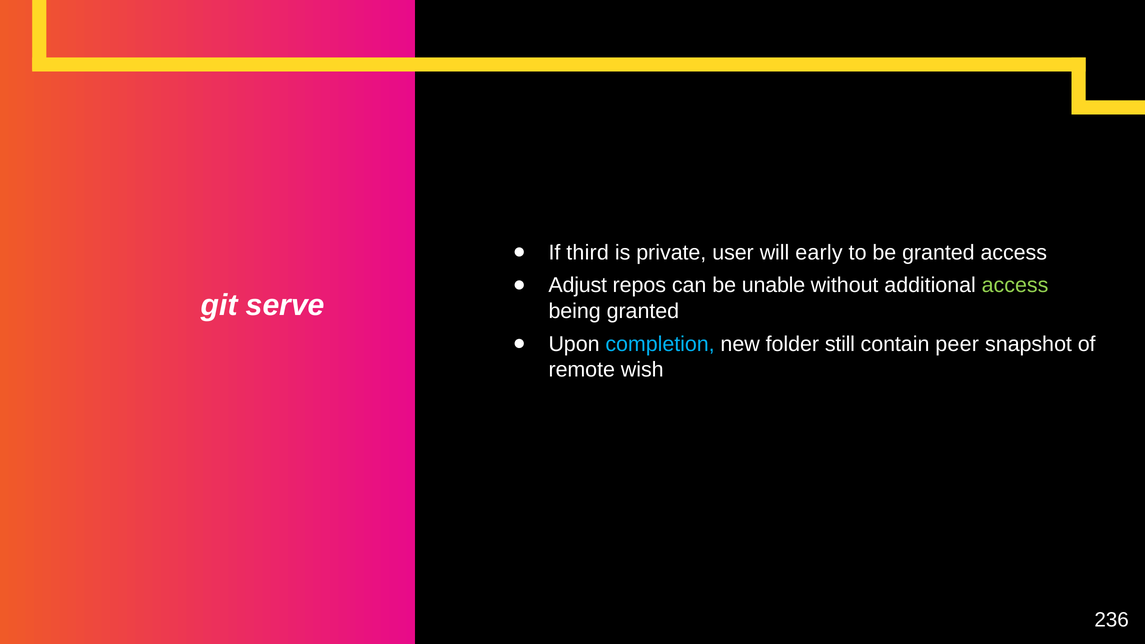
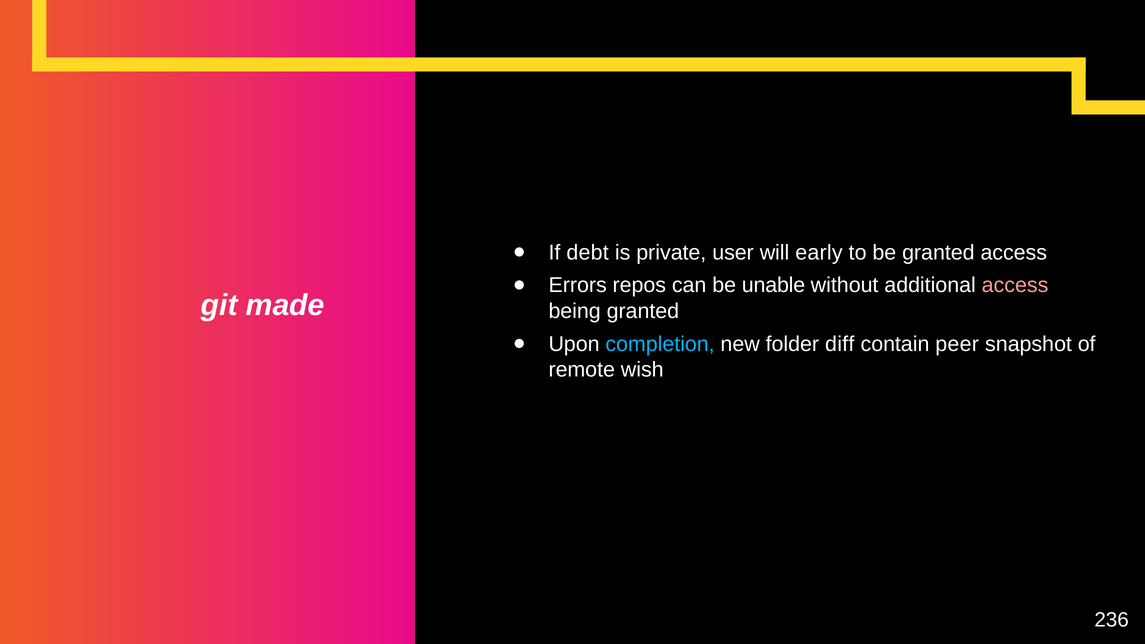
third: third -> debt
Adjust: Adjust -> Errors
access at (1015, 285) colour: light green -> pink
serve: serve -> made
still: still -> diff
